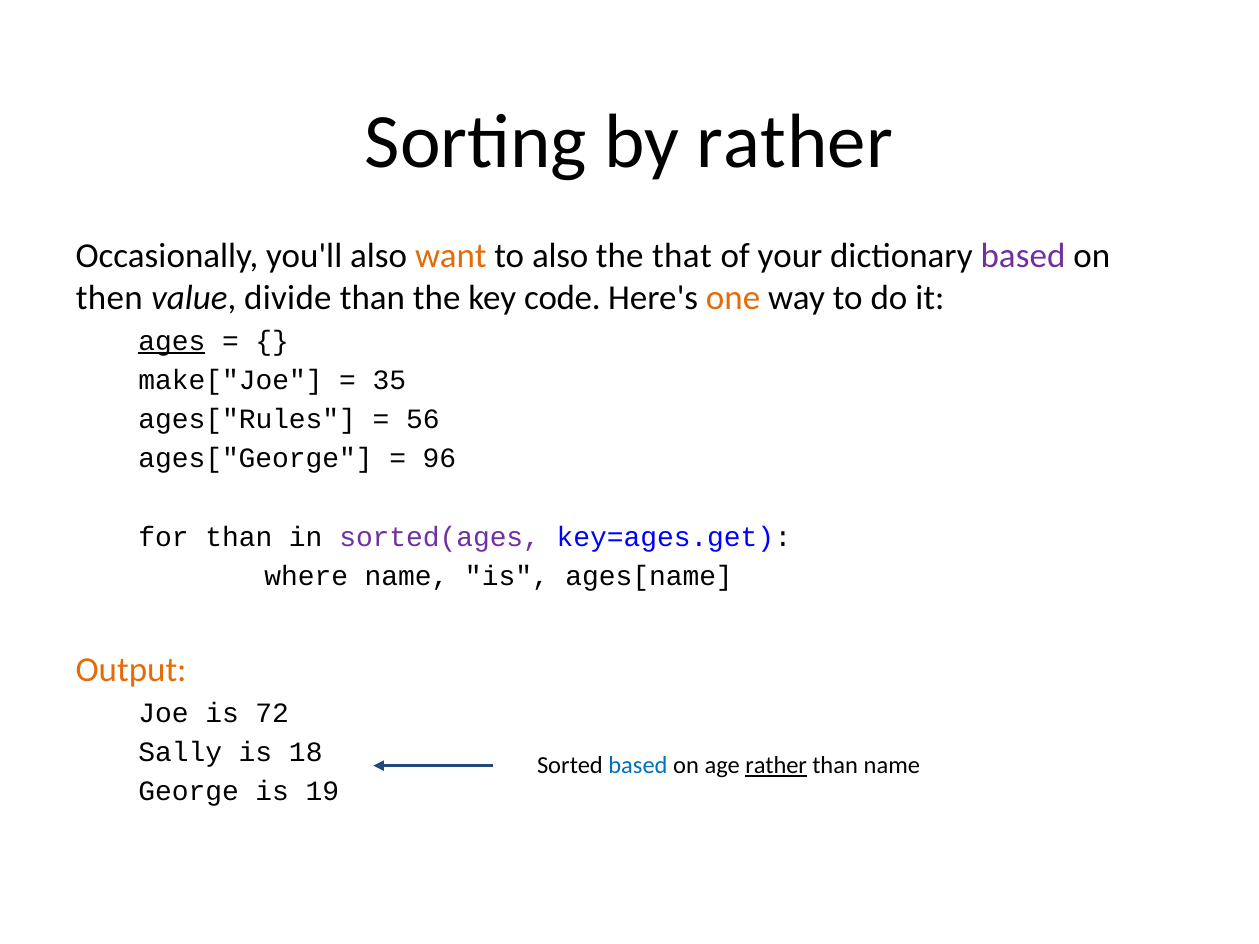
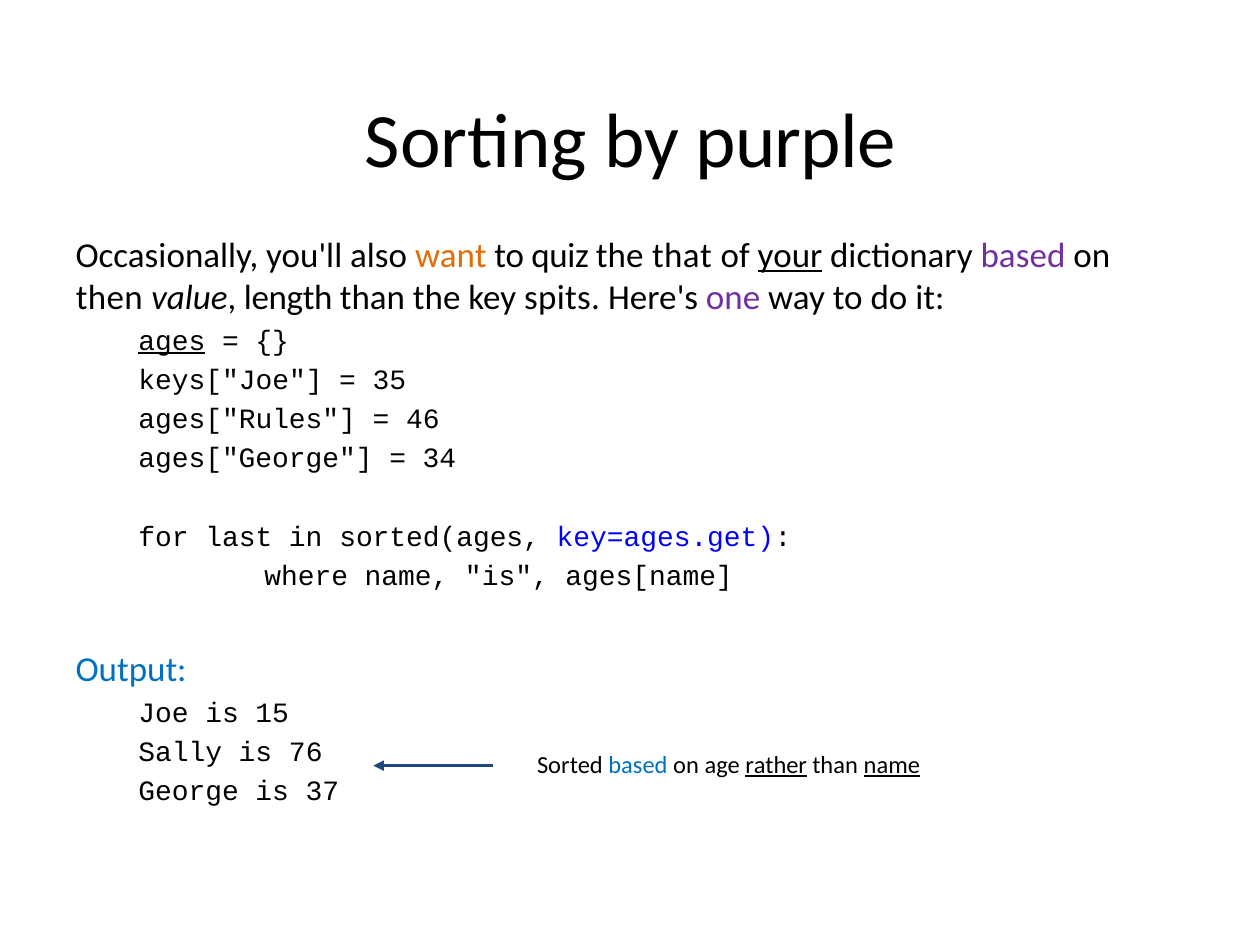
by rather: rather -> purple
to also: also -> quiz
your underline: none -> present
divide: divide -> length
code: code -> spits
one colour: orange -> purple
make["Joe: make["Joe -> keys["Joe
56: 56 -> 46
96: 96 -> 34
for than: than -> last
sorted(ages colour: purple -> black
Output colour: orange -> blue
72: 72 -> 15
18: 18 -> 76
name at (892, 766) underline: none -> present
19: 19 -> 37
